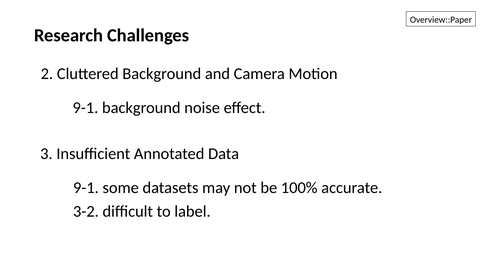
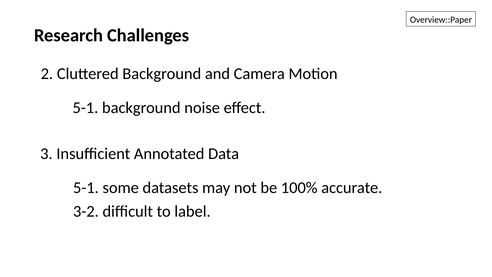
9-1 at (85, 108): 9-1 -> 5-1
9-1 at (86, 188): 9-1 -> 5-1
